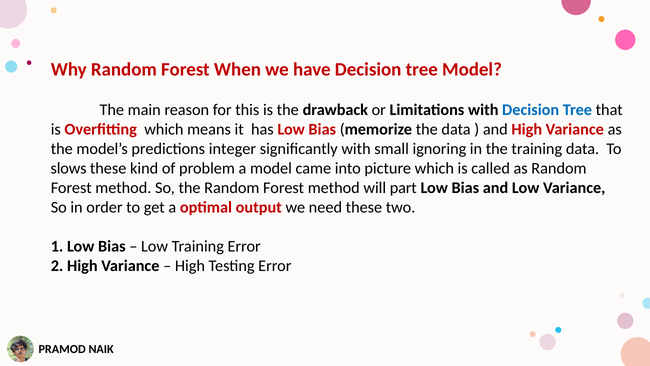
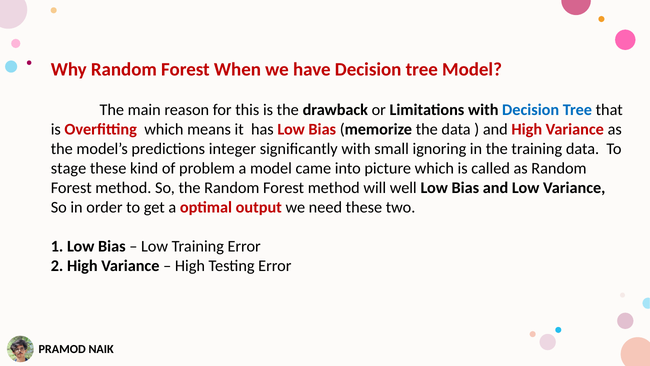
slows: slows -> stage
part: part -> well
